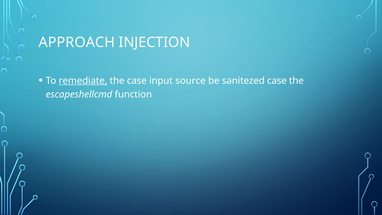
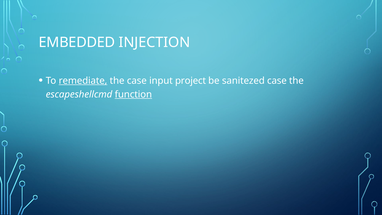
APPROACH: APPROACH -> EMBEDDED
source: source -> project
function underline: none -> present
